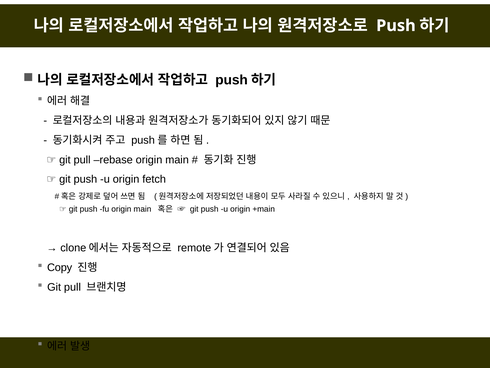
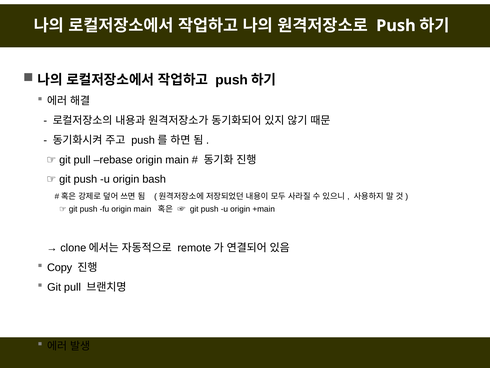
fetch: fetch -> bash
